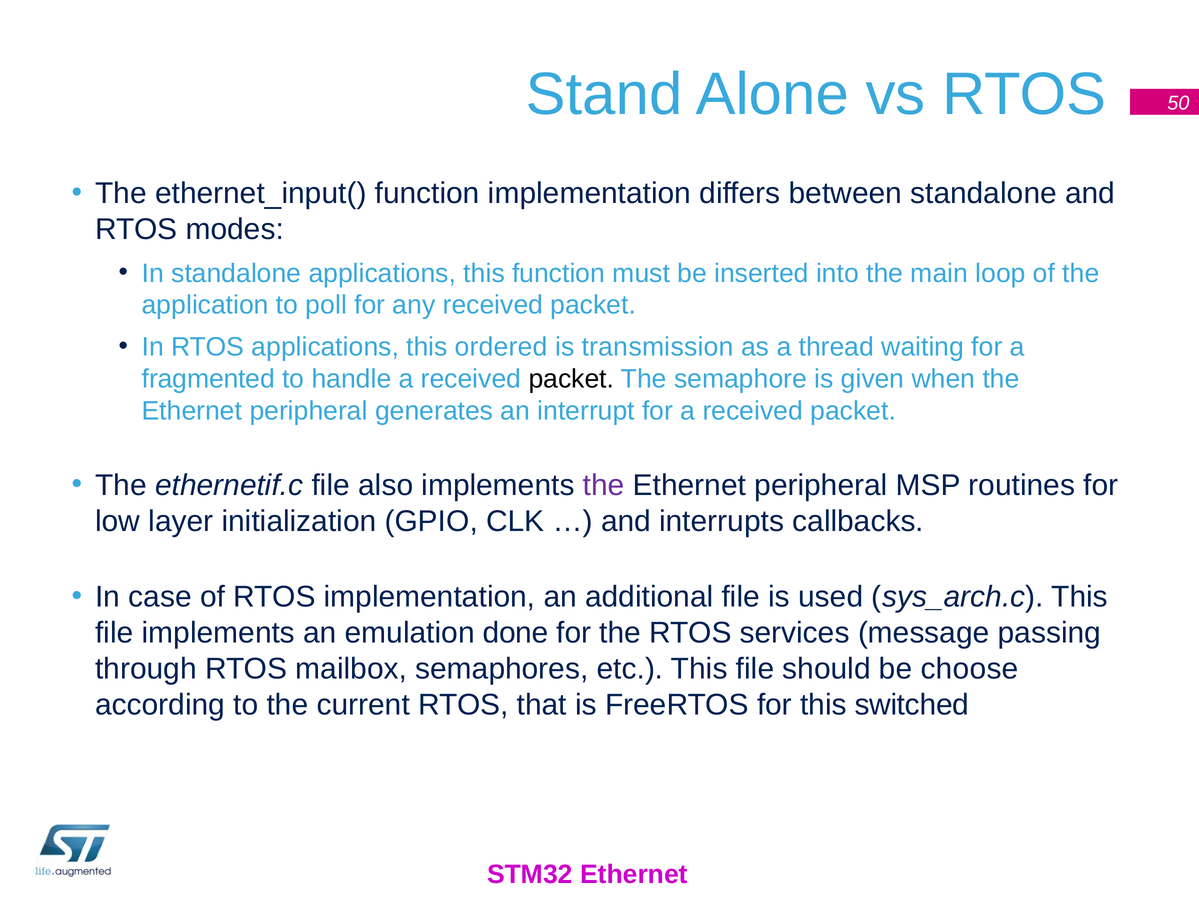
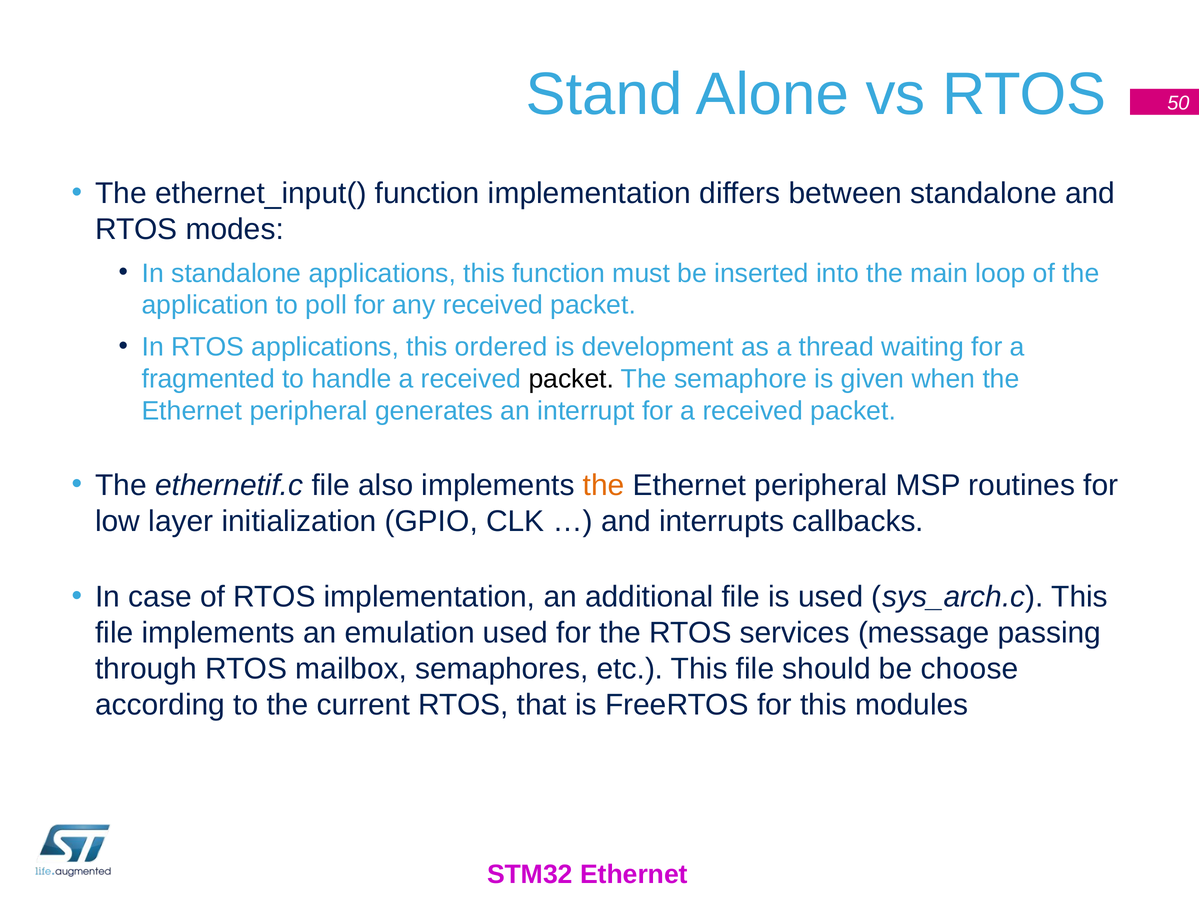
transmission: transmission -> development
the at (604, 485) colour: purple -> orange
emulation done: done -> used
switched: switched -> modules
